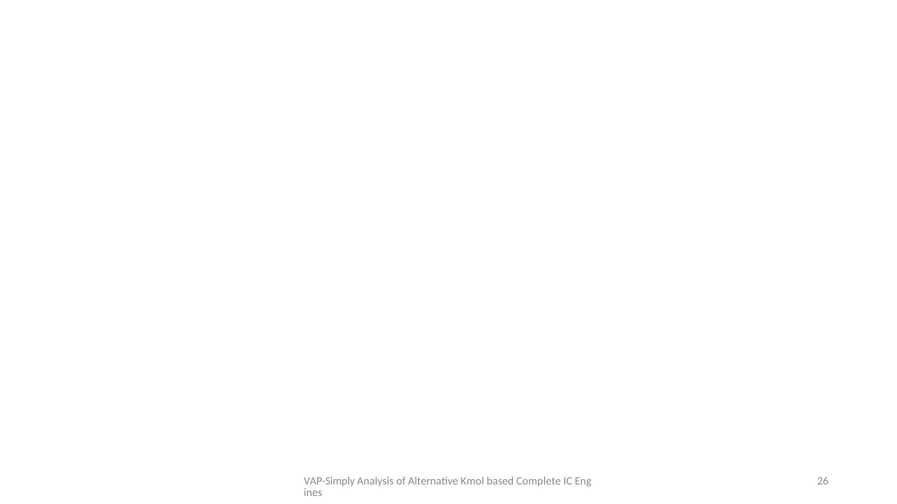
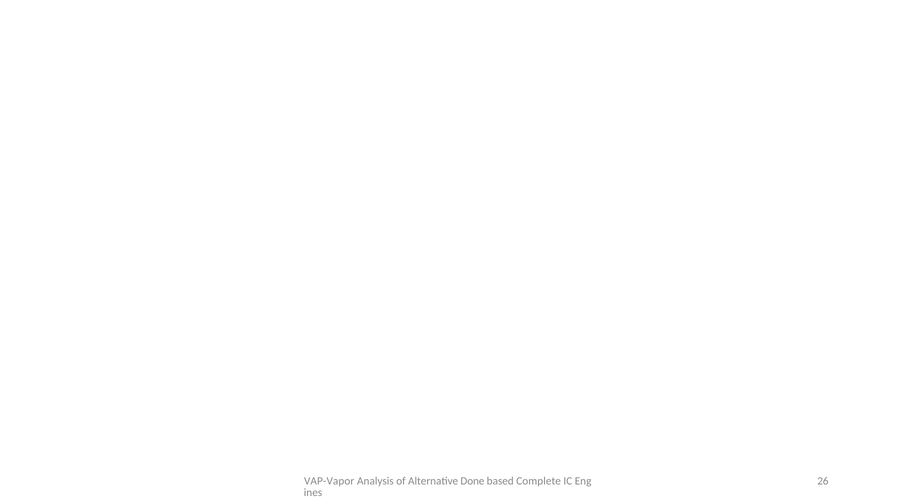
VAP-Simply: VAP-Simply -> VAP-Vapor
Kmol: Kmol -> Done
